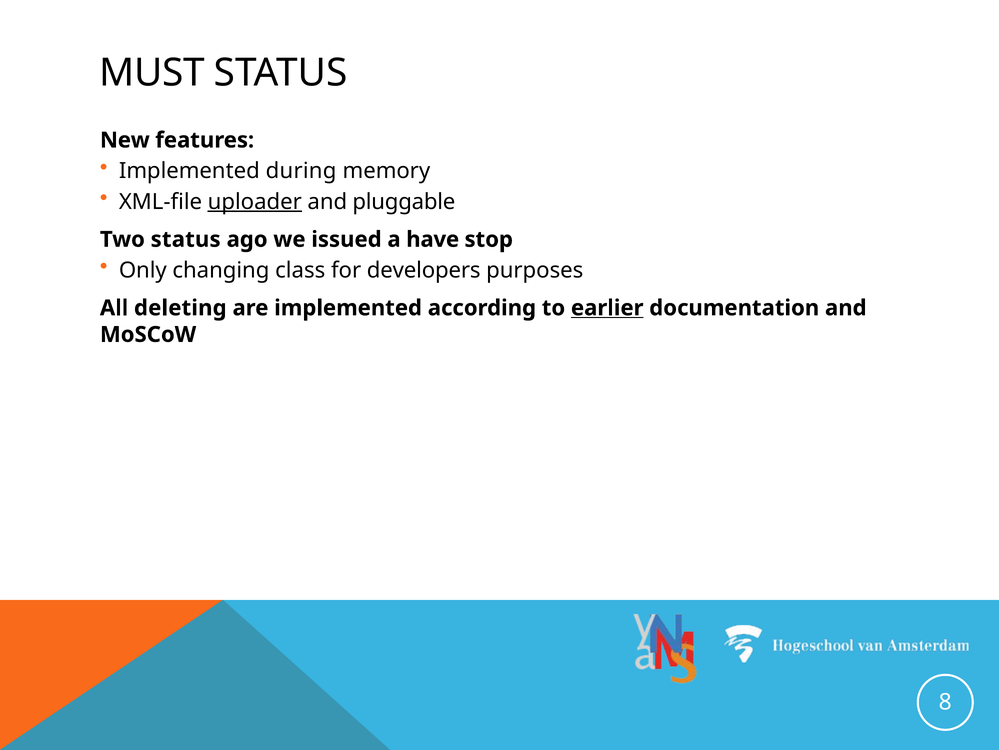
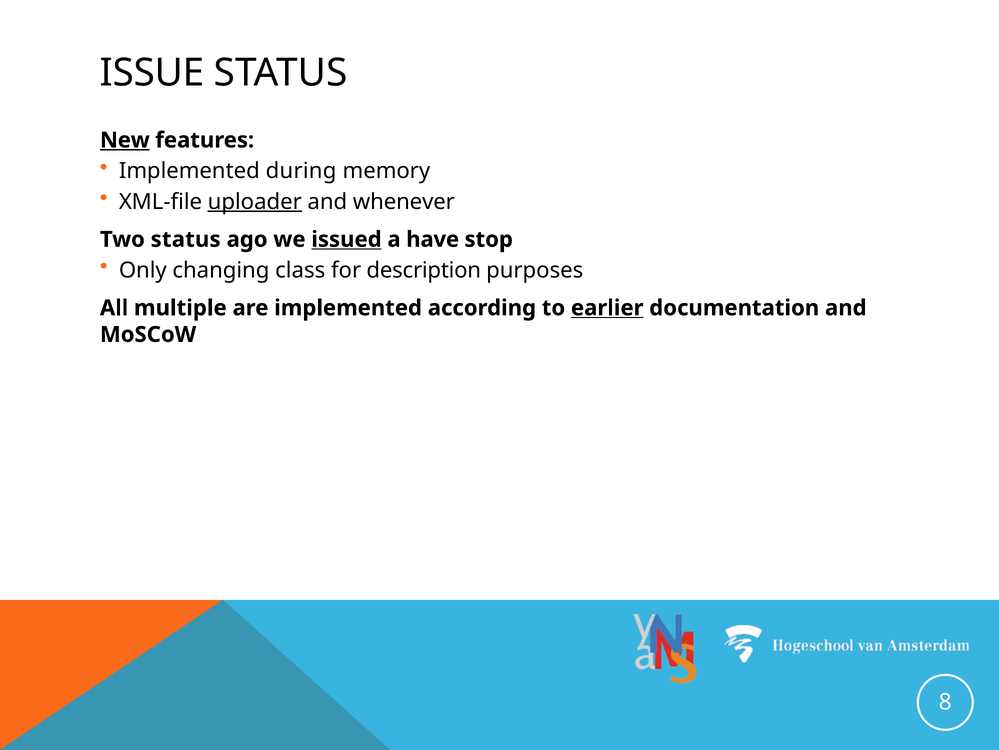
MUST: MUST -> ISSUE
New underline: none -> present
pluggable: pluggable -> whenever
issued underline: none -> present
developers: developers -> description
deleting: deleting -> multiple
